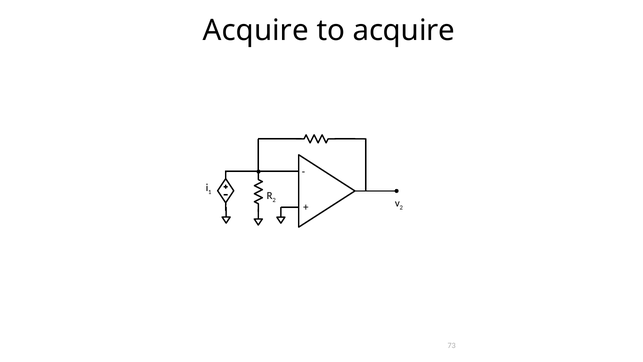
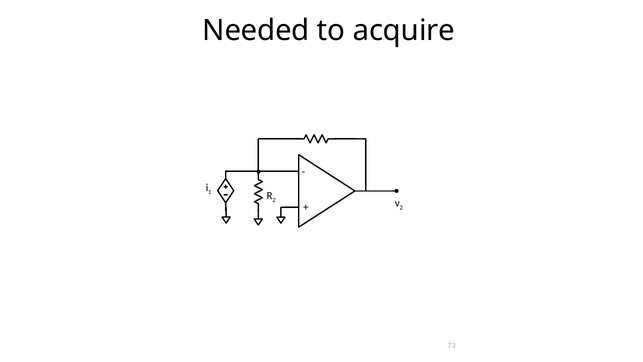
Acquire at (256, 30): Acquire -> Needed
